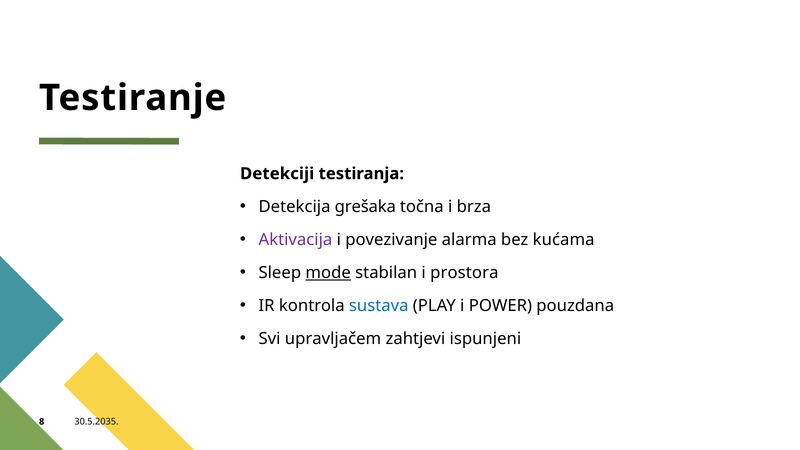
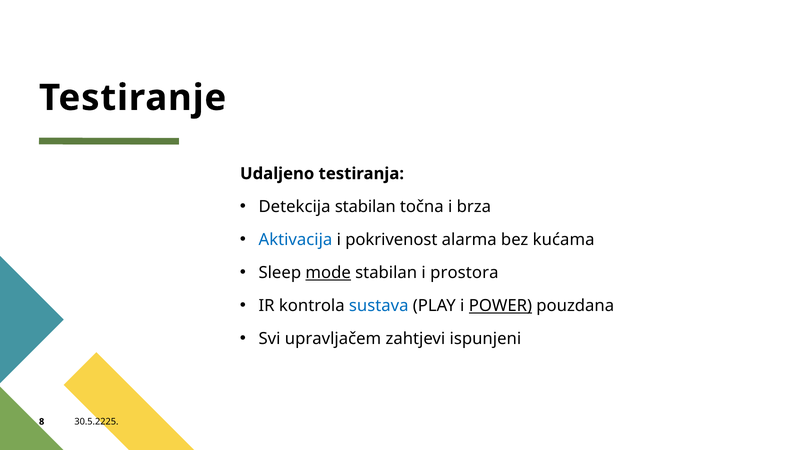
Detekciji: Detekciji -> Udaljeno
Detekcija grešaka: grešaka -> stabilan
Aktivacija colour: purple -> blue
povezivanje: povezivanje -> pokrivenost
POWER underline: none -> present
30.5.2035: 30.5.2035 -> 30.5.2225
